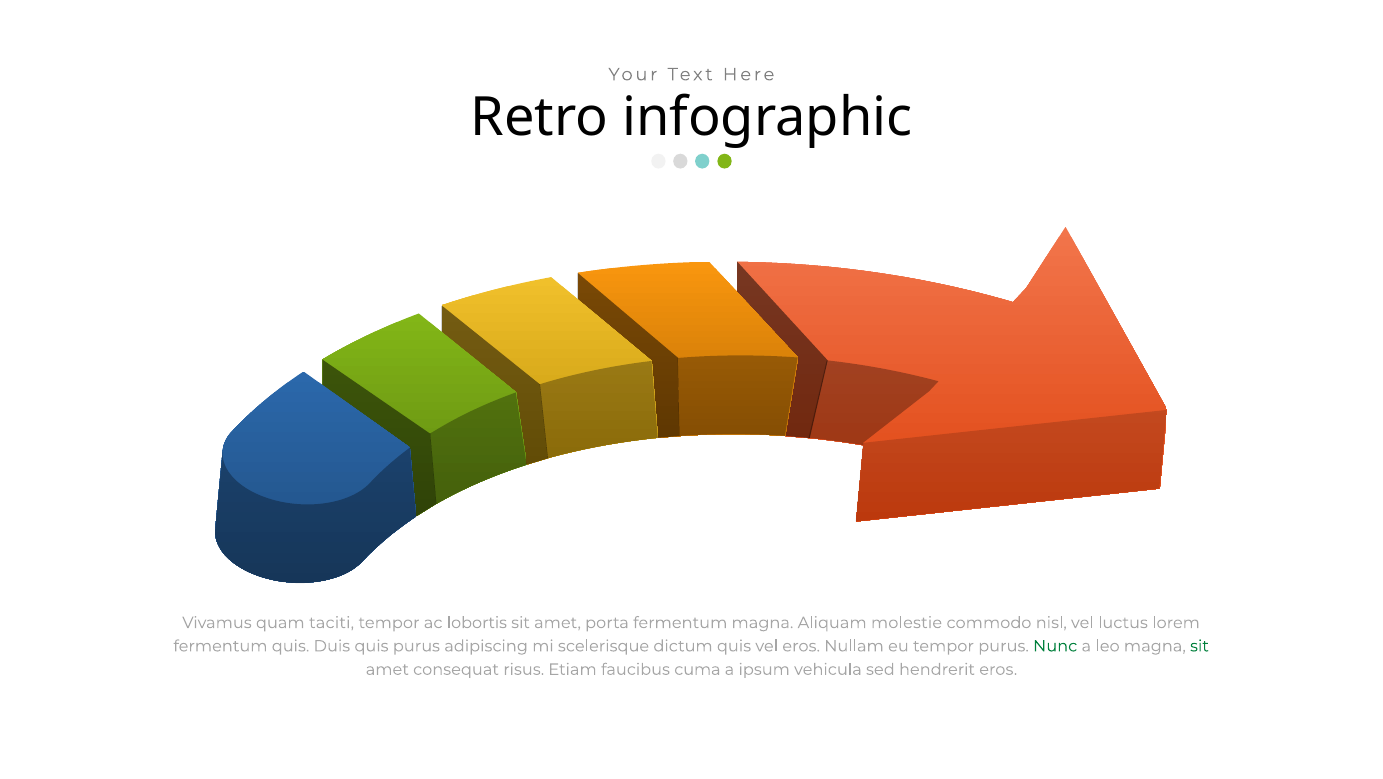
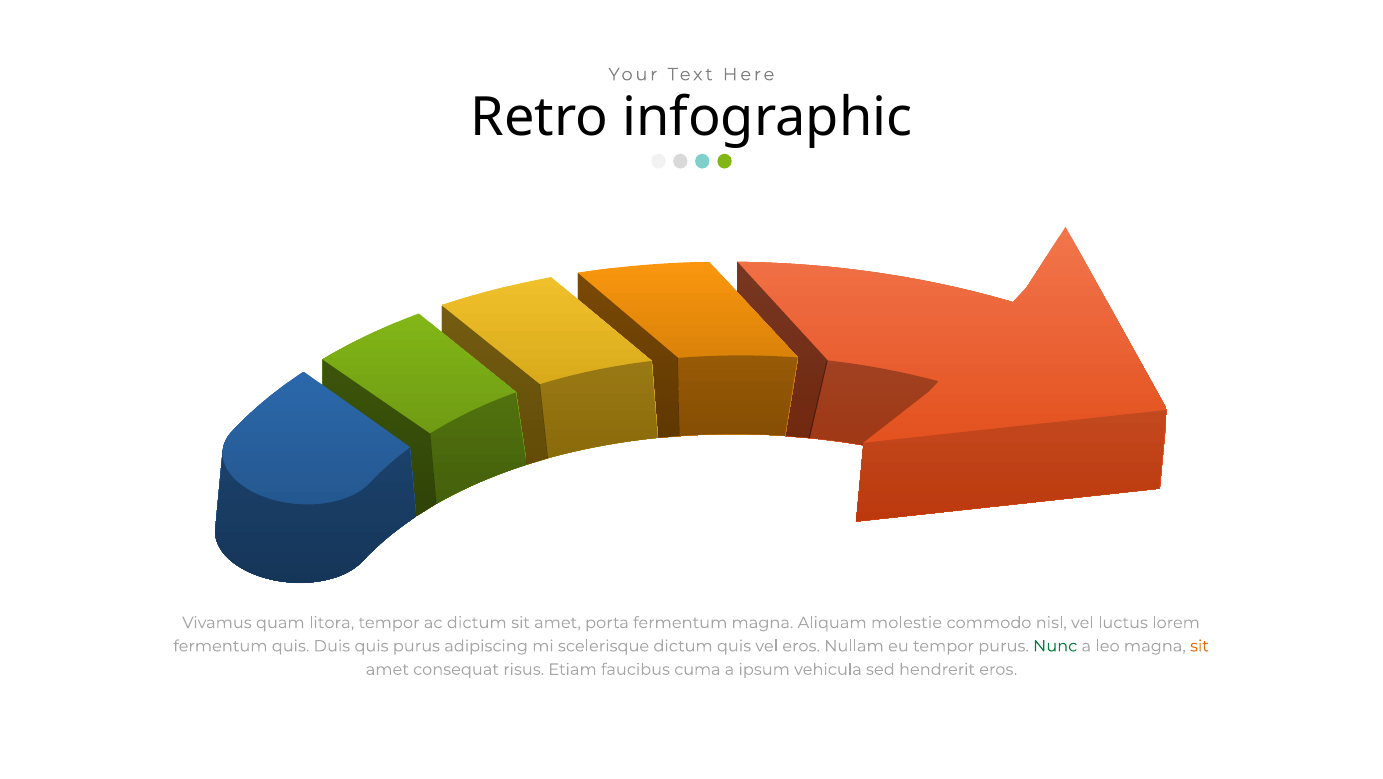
taciti: taciti -> litora
ac lobortis: lobortis -> dictum
sit at (1199, 646) colour: green -> orange
